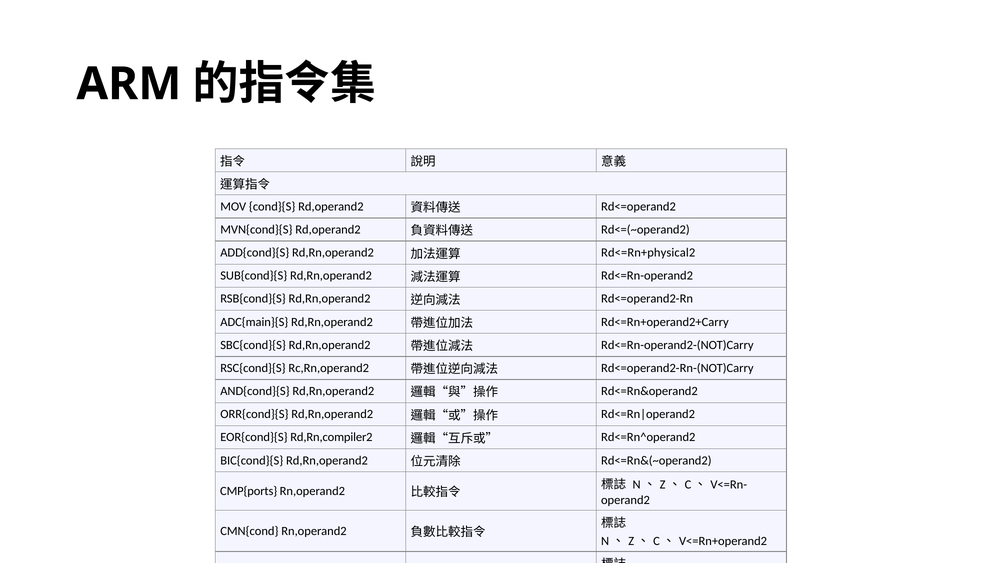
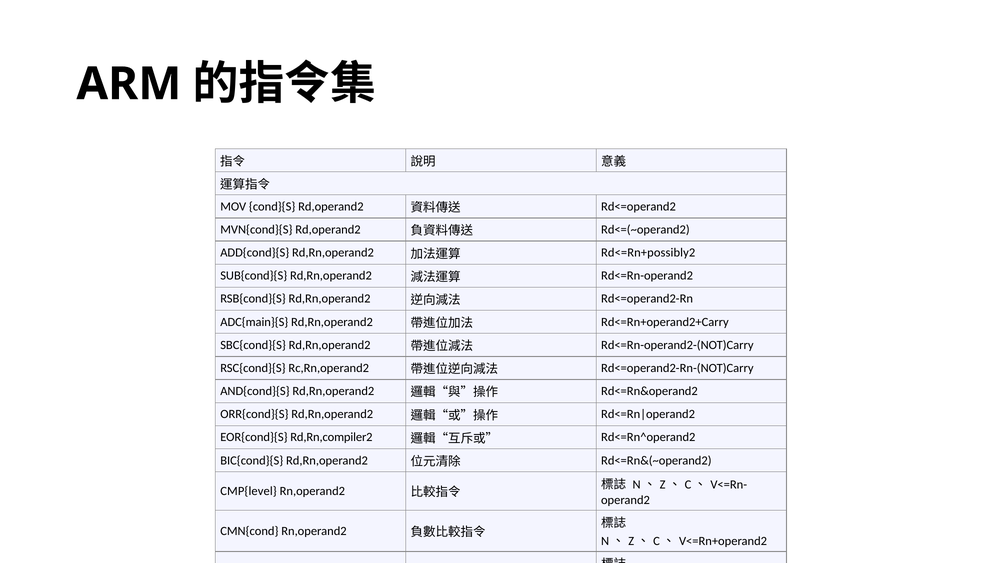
Rd<=Rn+physical2: Rd<=Rn+physical2 -> Rd<=Rn+possibly2
CMP{ports: CMP{ports -> CMP{level
